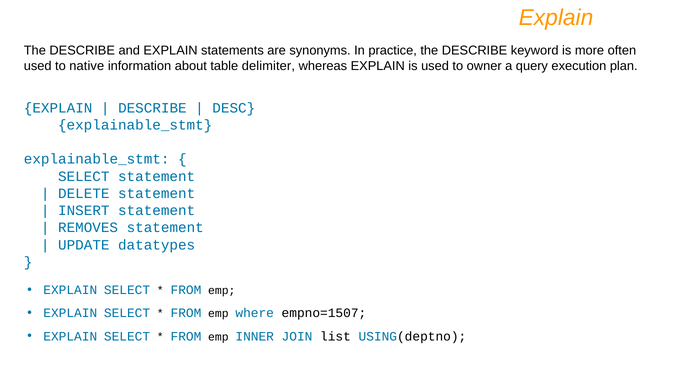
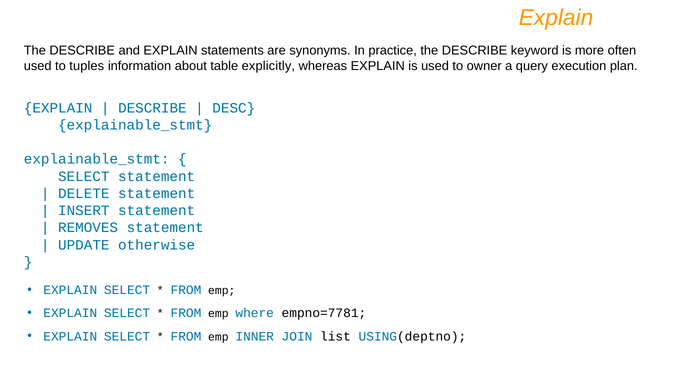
native: native -> tuples
delimiter: delimiter -> explicitly
datatypes: datatypes -> otherwise
empno=1507: empno=1507 -> empno=7781
